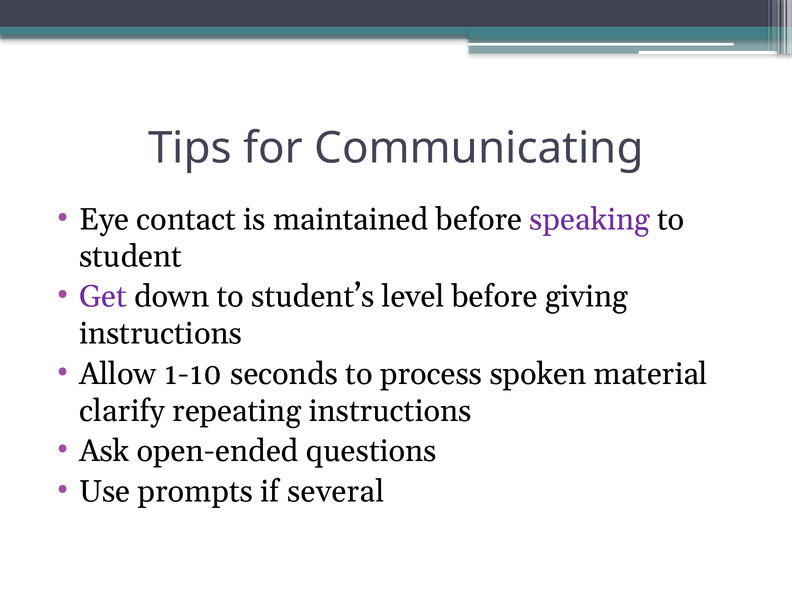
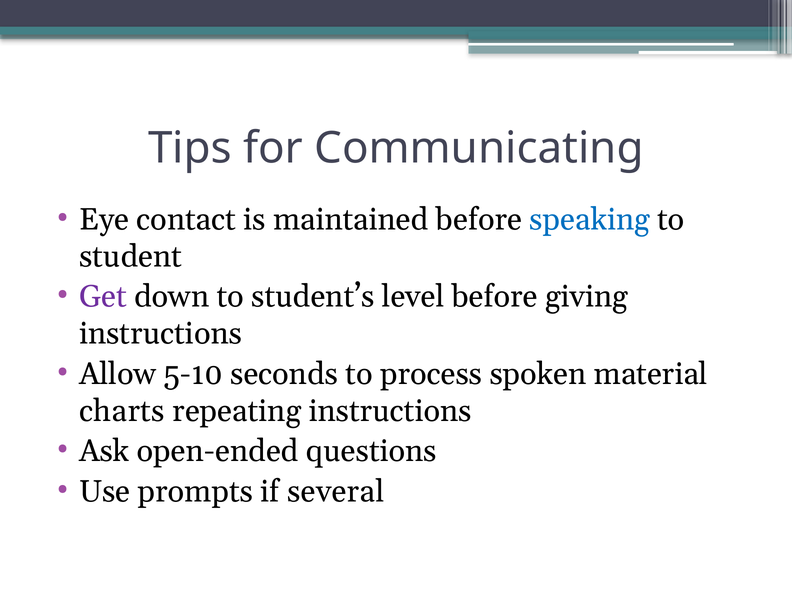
speaking colour: purple -> blue
1-10: 1-10 -> 5-10
clarify: clarify -> charts
